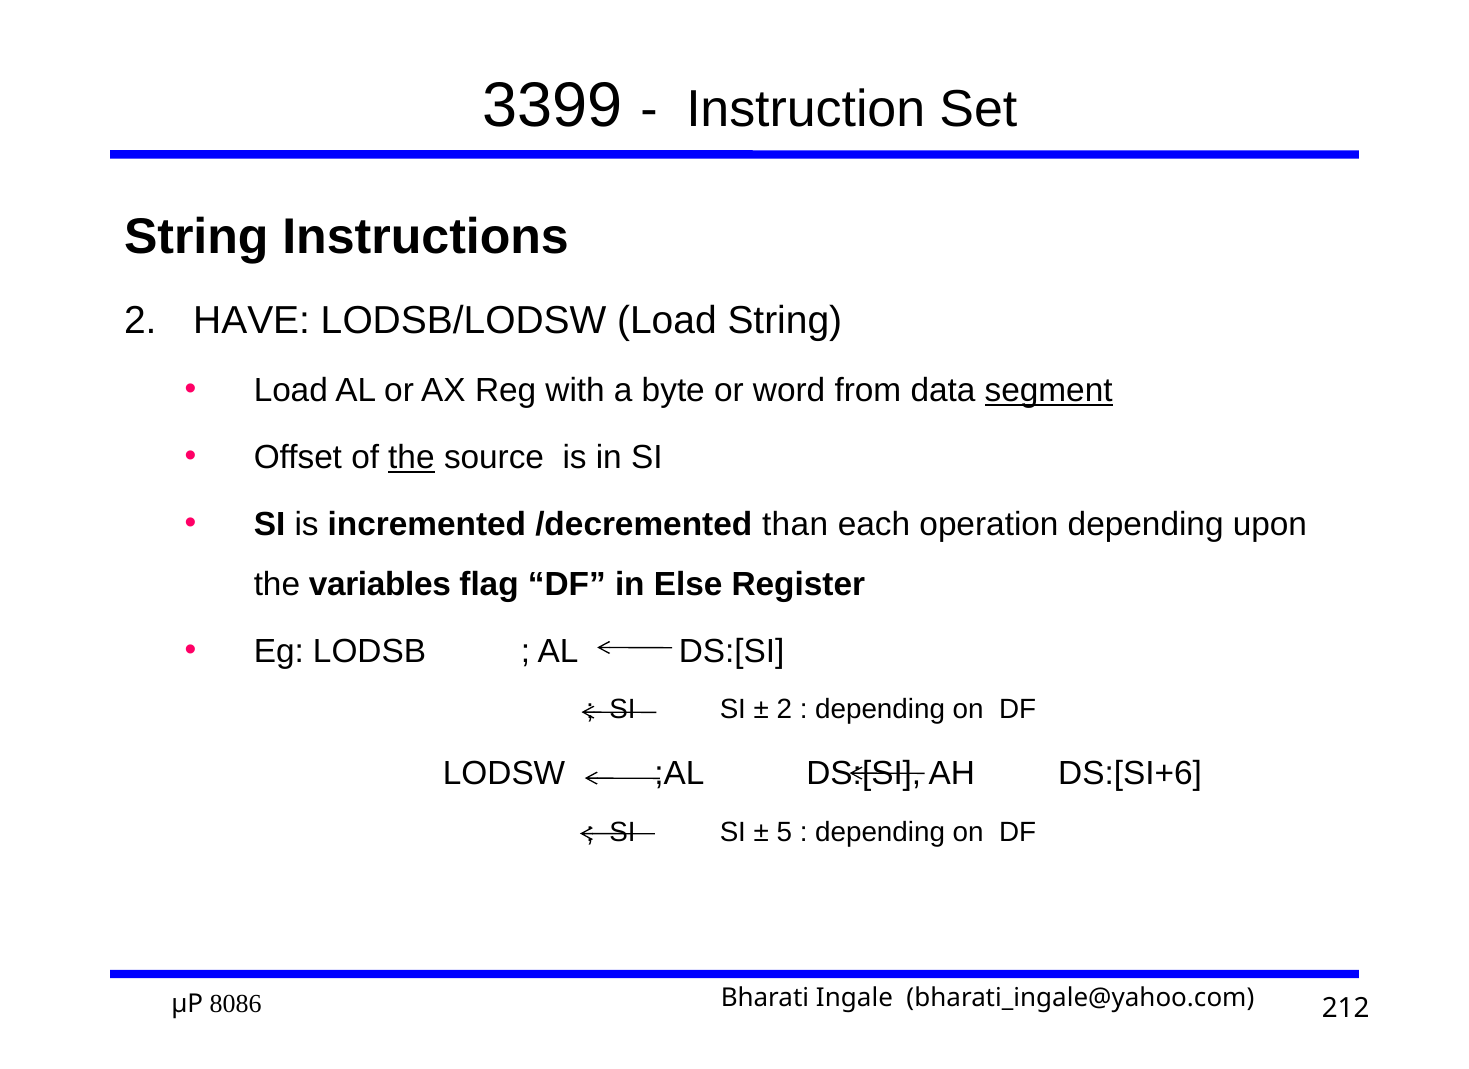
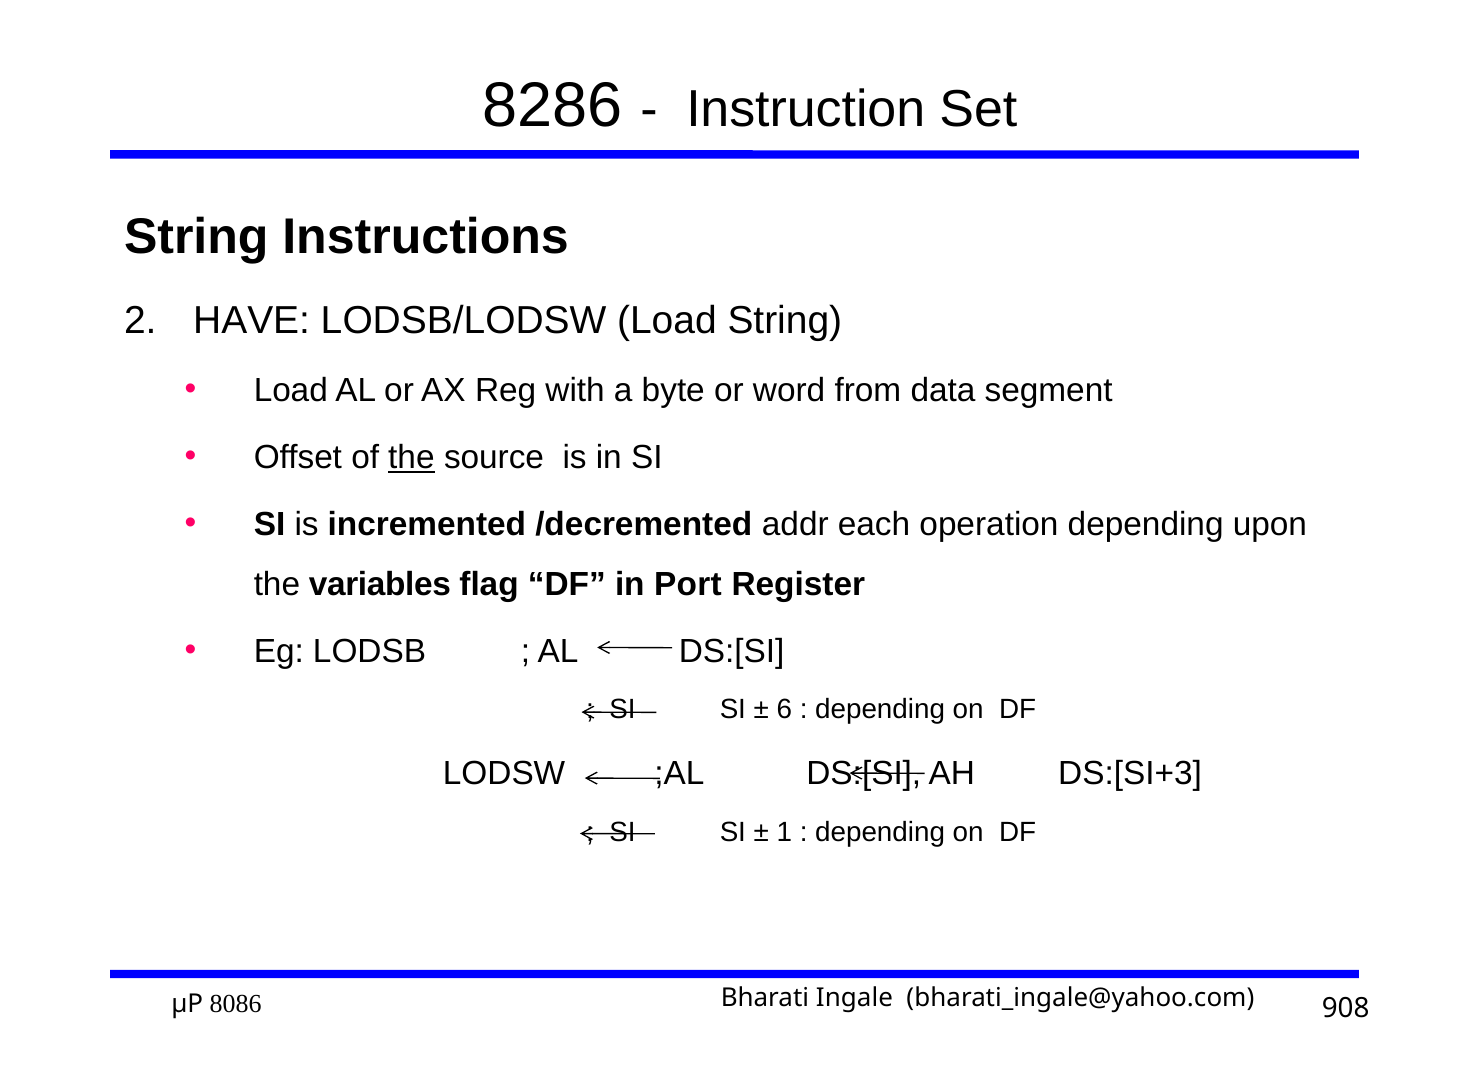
3399: 3399 -> 8286
segment underline: present -> none
than: than -> addr
Else: Else -> Port
2 at (784, 709): 2 -> 6
DS:[SI+6: DS:[SI+6 -> DS:[SI+3
5: 5 -> 1
212: 212 -> 908
